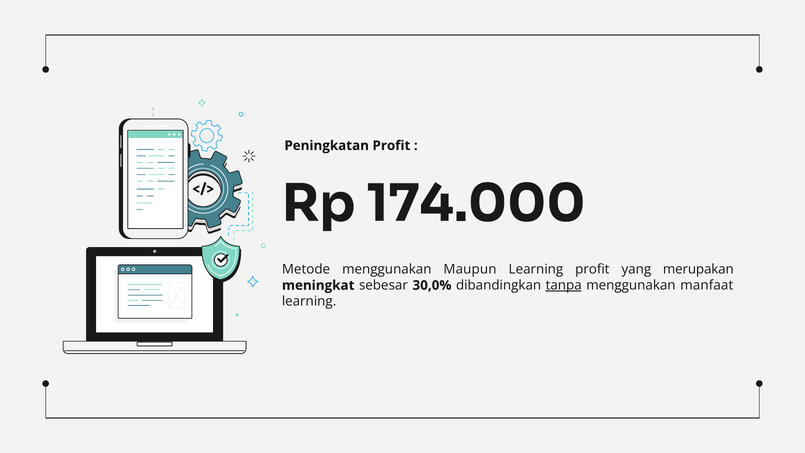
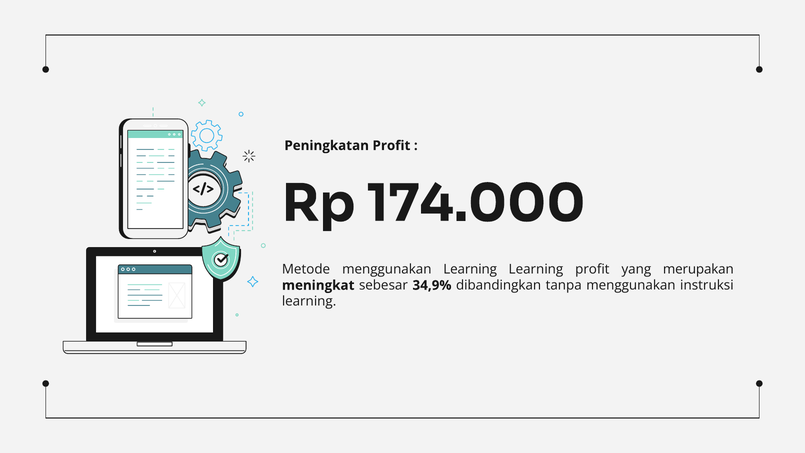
menggunakan Maupun: Maupun -> Learning
30,0%: 30,0% -> 34,9%
tanpa underline: present -> none
manfaat: manfaat -> instruksi
